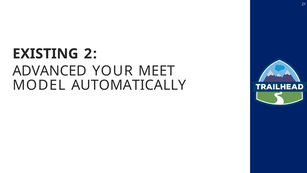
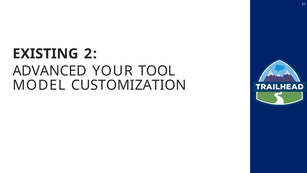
MEET: MEET -> TOOL
AUTOMATICALLY: AUTOMATICALLY -> CUSTOMIZATION
